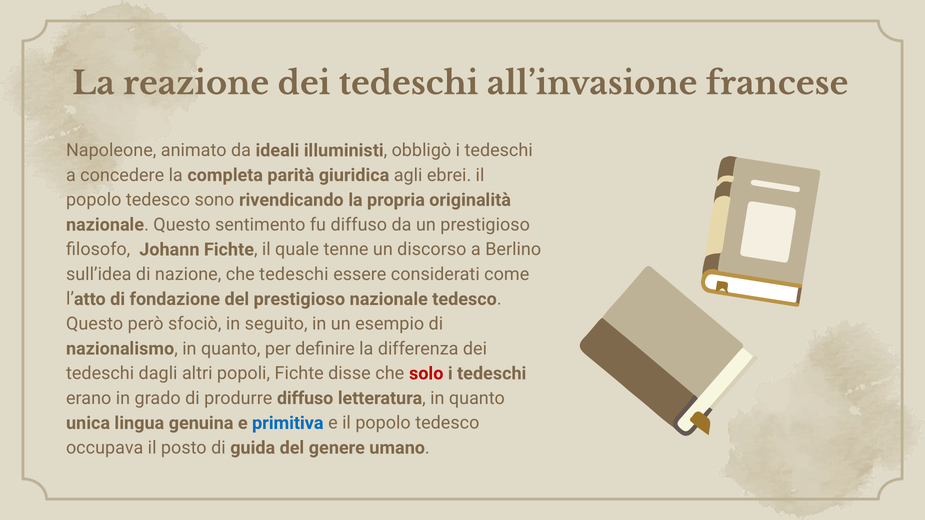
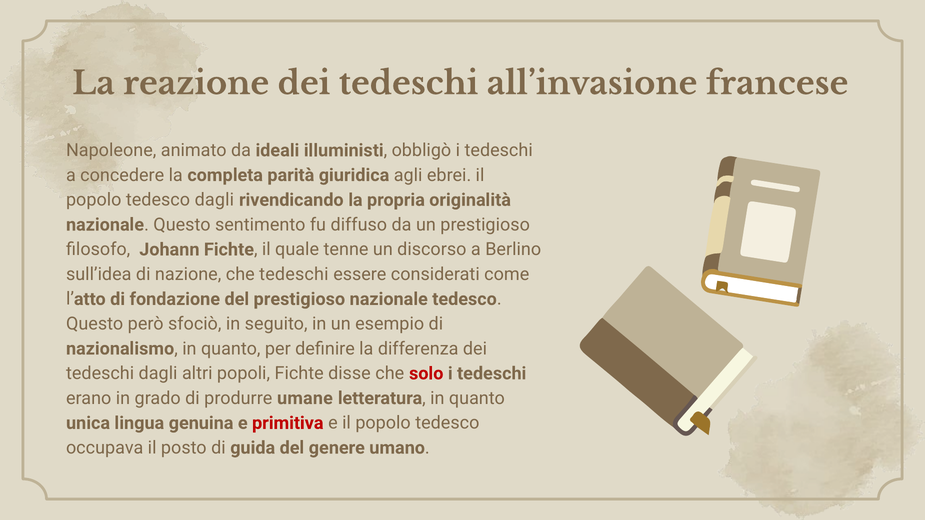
tedesco sono: sono -> dagli
produrre diffuso: diffuso -> umane
primitiva colour: blue -> red
